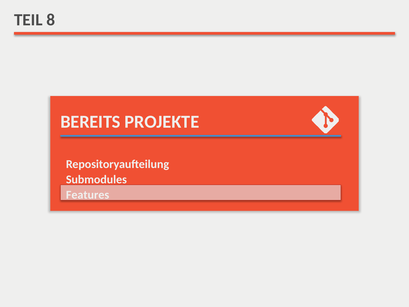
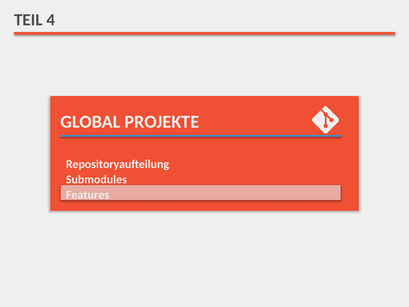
8: 8 -> 4
BEREITS: BEREITS -> GLOBAL
